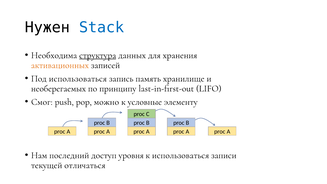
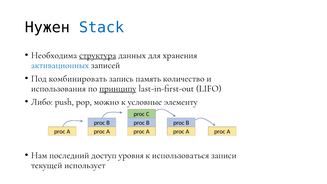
активационных colour: orange -> blue
Под использоваться: использоваться -> комбинировать
хранилище: хранилище -> количество
необерегаемых: необерегаемых -> использования
принципу underline: none -> present
Смог: Смог -> Либо
отличаться: отличаться -> использует
